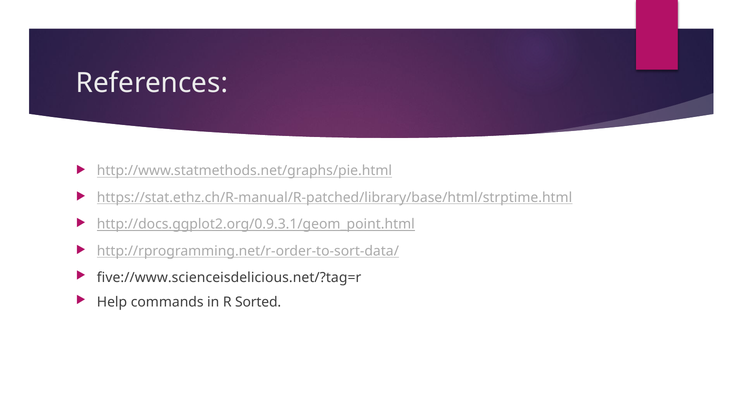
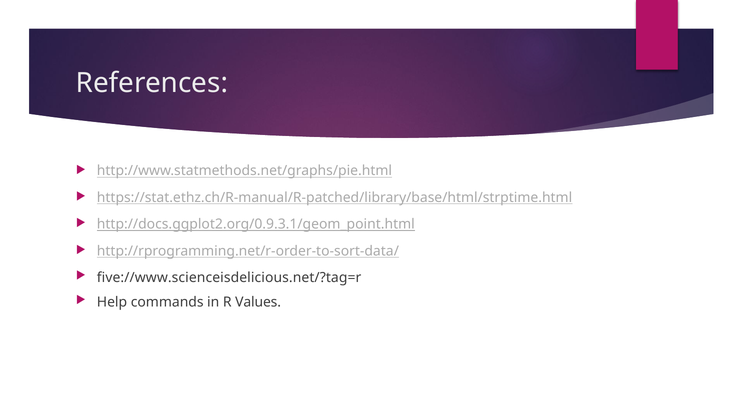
Sorted: Sorted -> Values
